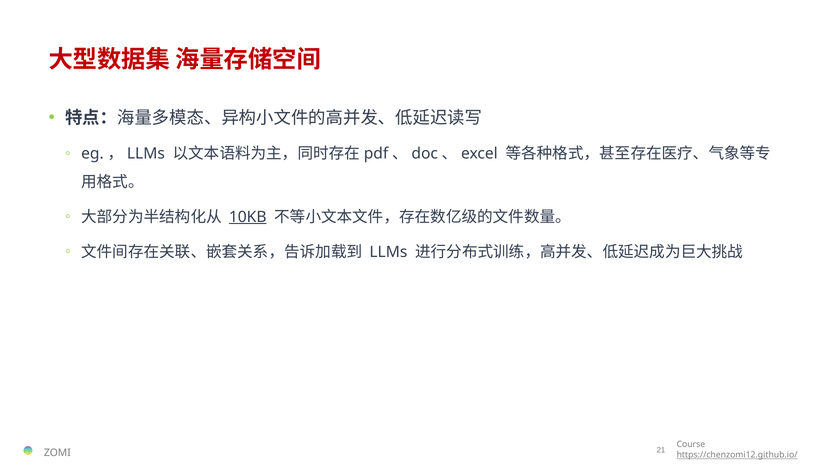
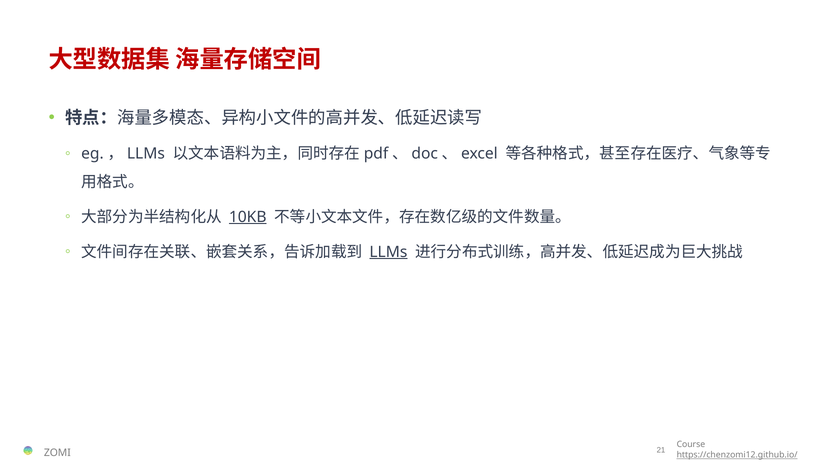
LLMs underline: none -> present
